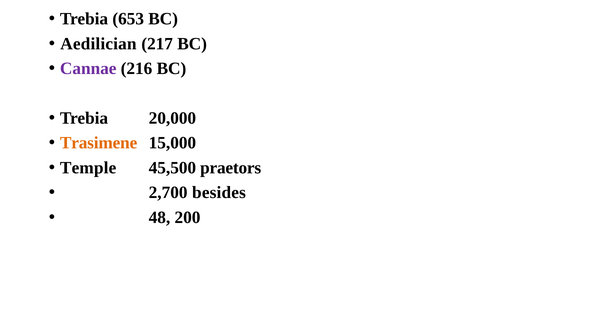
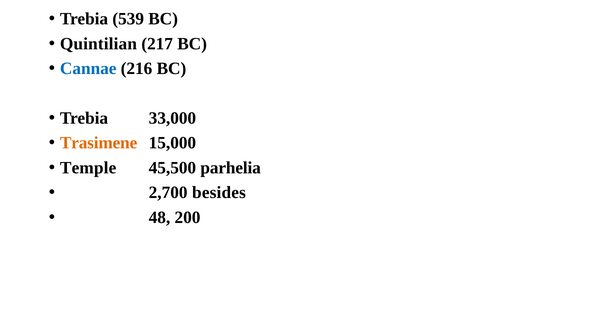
653: 653 -> 539
Aedilician: Aedilician -> Quintilian
Cannae colour: purple -> blue
20,000: 20,000 -> 33,000
praetors: praetors -> parhelia
